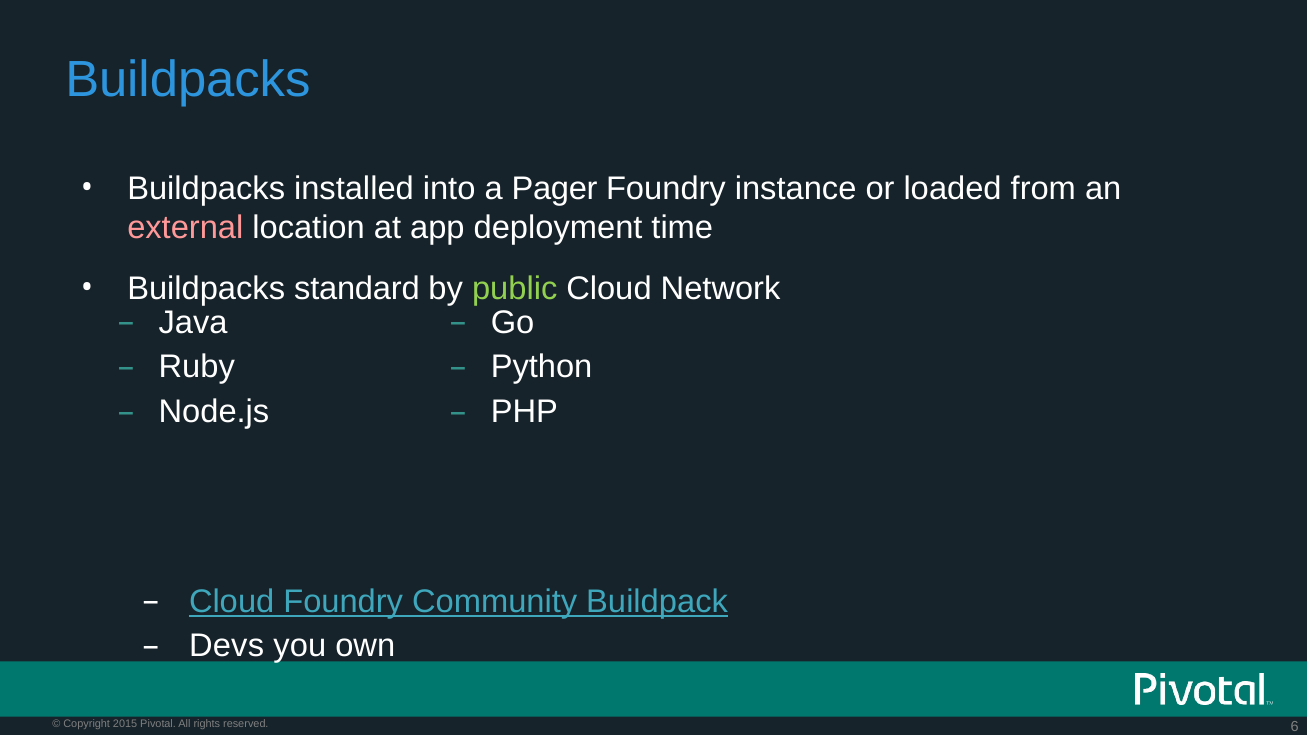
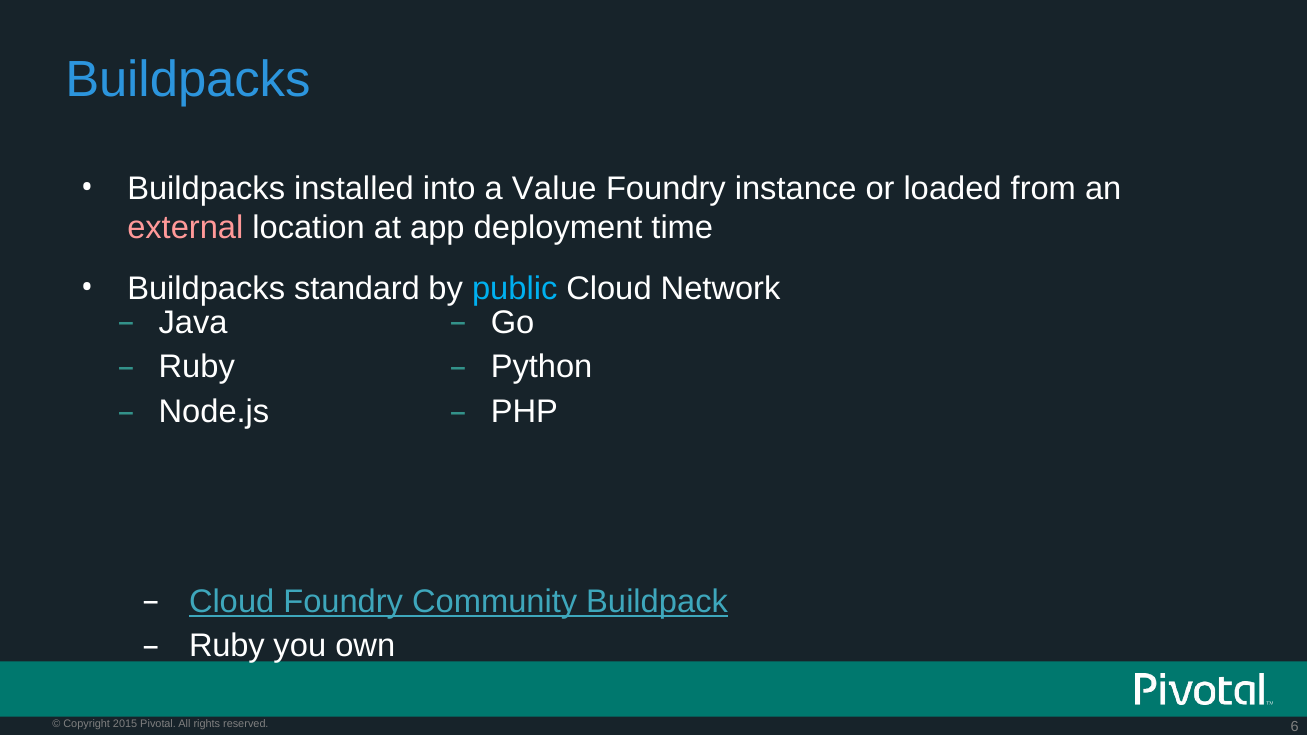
Pager: Pager -> Value
public colour: light green -> light blue
Devs at (227, 646): Devs -> Ruby
